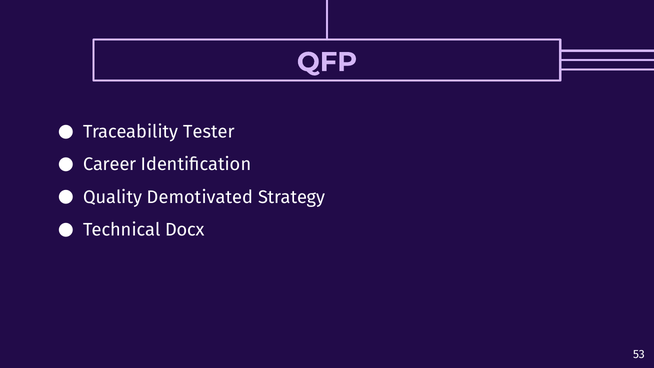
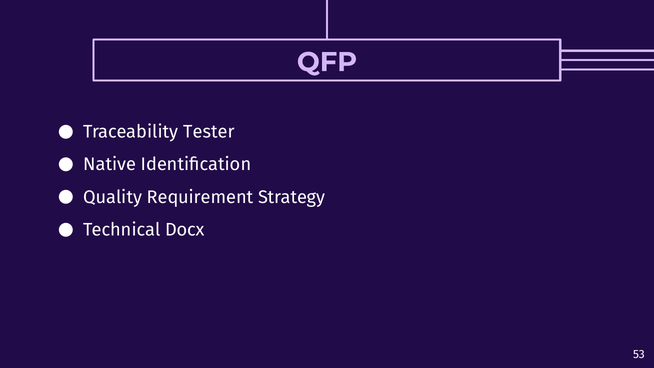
Career: Career -> Native
Demotivated: Demotivated -> Requirement
